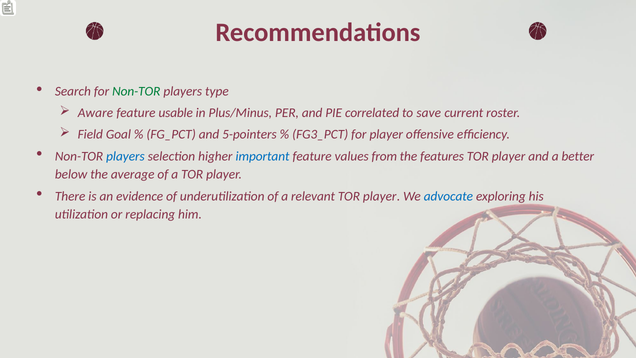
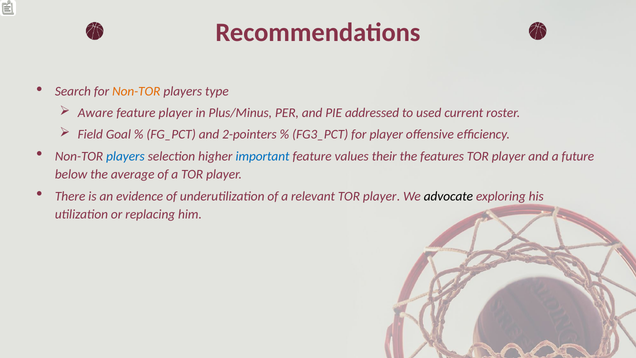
Non-TOR at (136, 91) colour: green -> orange
feature usable: usable -> player
correlated: correlated -> addressed
save: save -> used
5-pointers: 5-pointers -> 2-pointers
from: from -> their
better: better -> future
advocate colour: blue -> black
